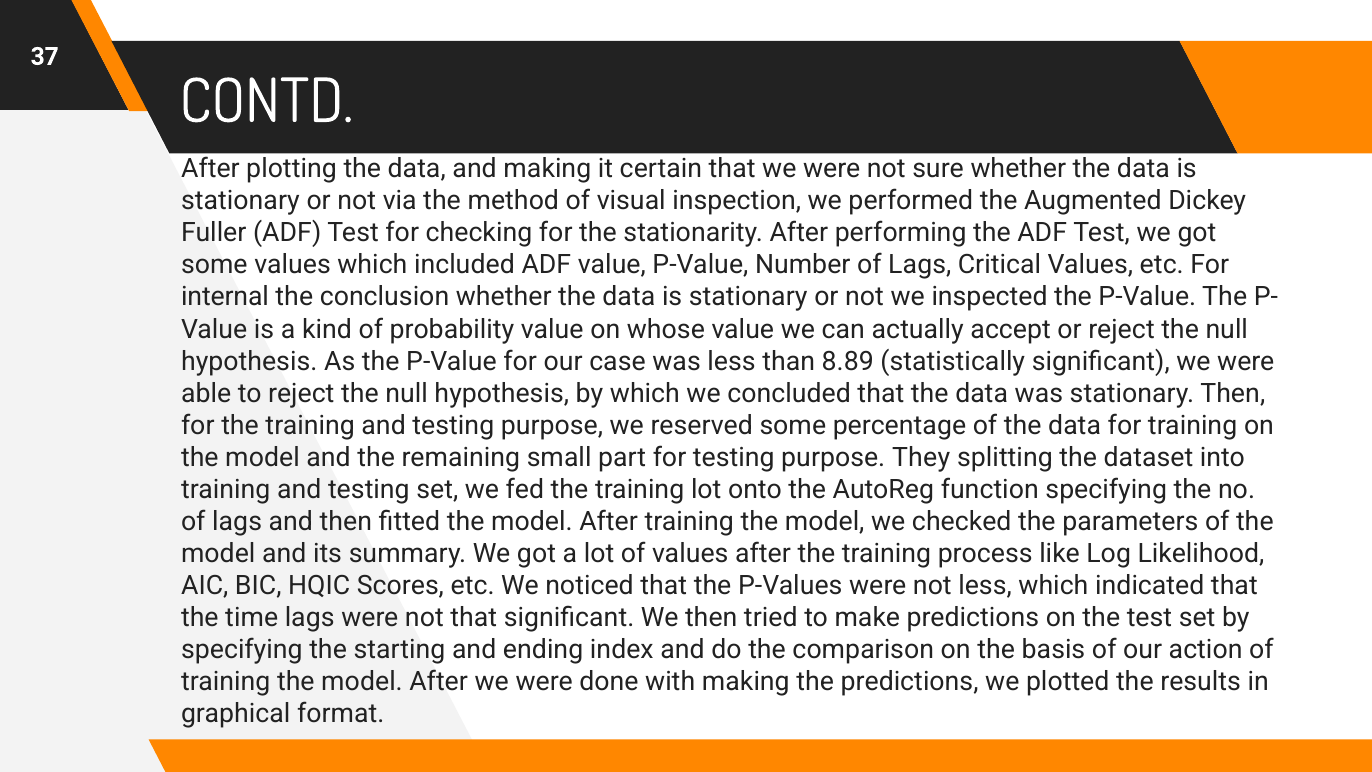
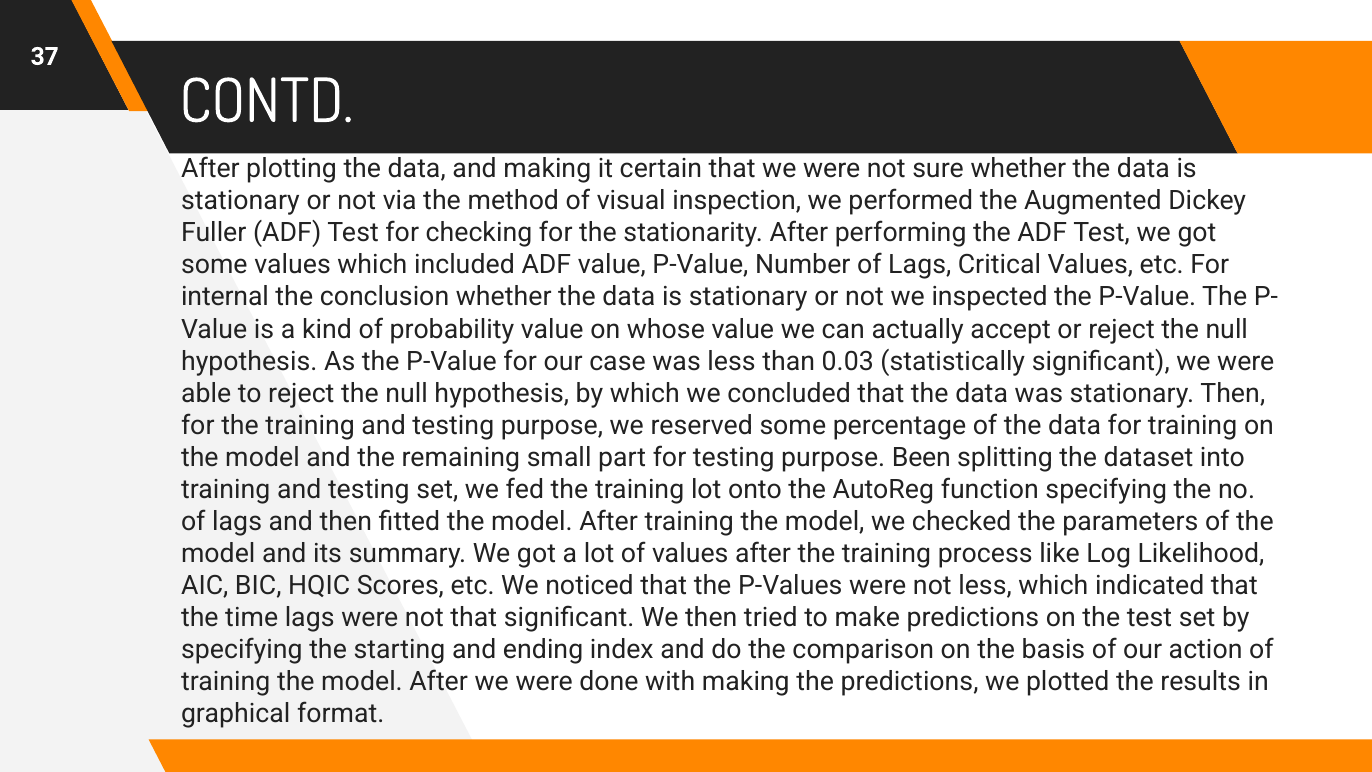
8.89: 8.89 -> 0.03
They: They -> Been
